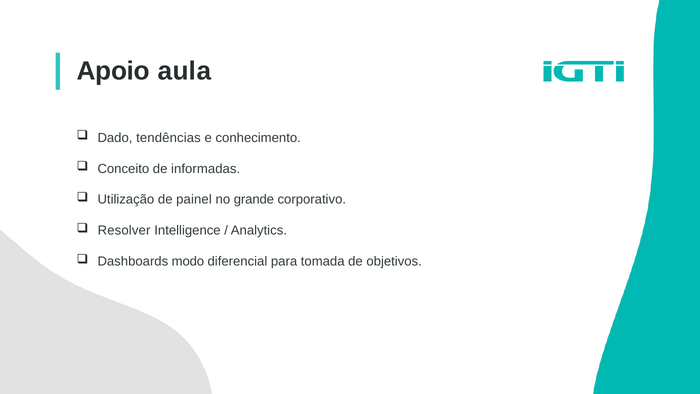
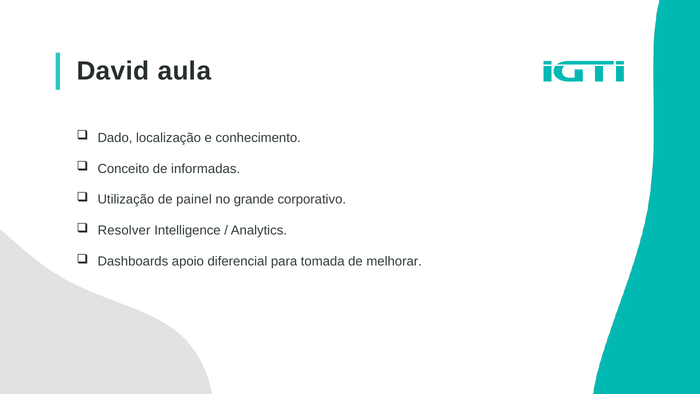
Apoio: Apoio -> David
tendências: tendências -> localização
modo: modo -> apoio
objetivos: objetivos -> melhorar
